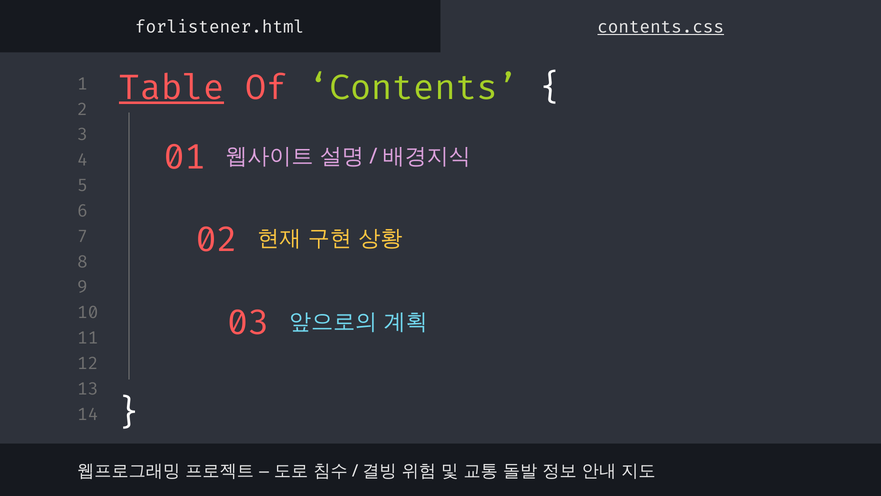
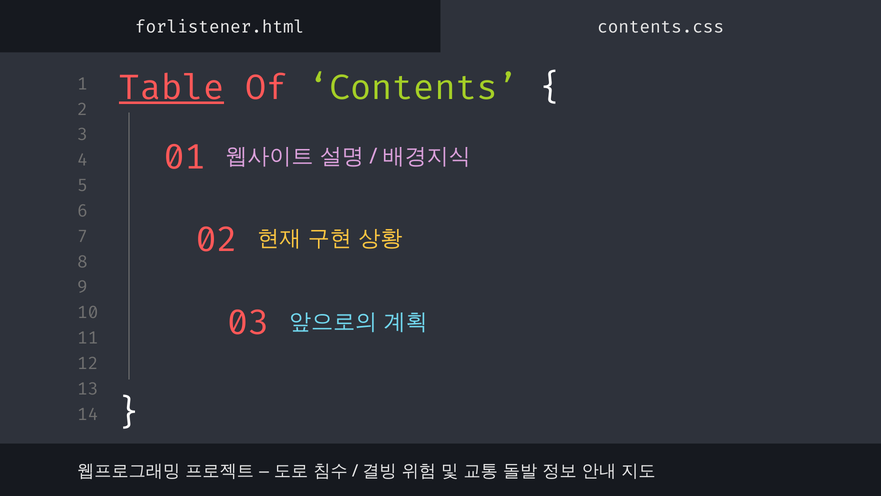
contents.css underline: present -> none
